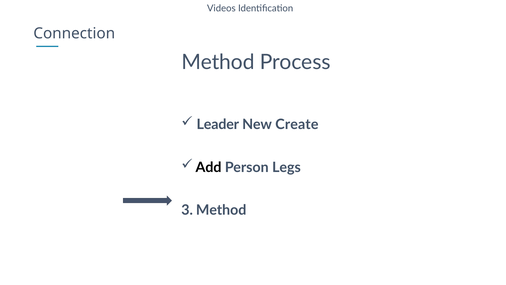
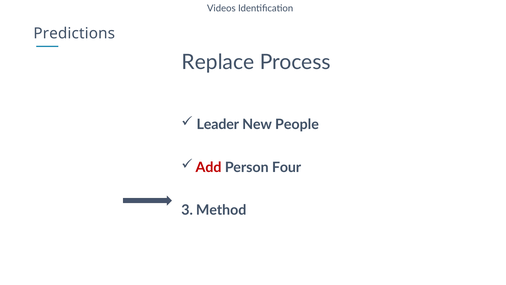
Connection: Connection -> Predictions
Method at (218, 62): Method -> Replace
Create: Create -> People
Add colour: black -> red
Legs: Legs -> Four
